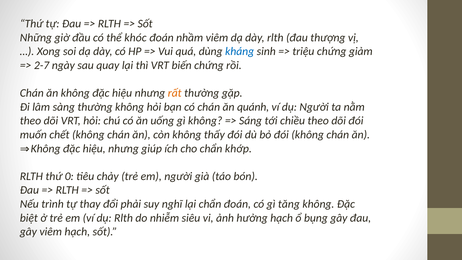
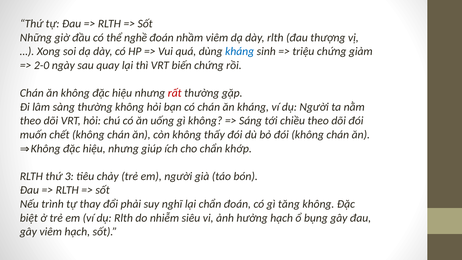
khóc: khóc -> nghề
2-7: 2-7 -> 2-0
rất colour: orange -> red
ăn quánh: quánh -> kháng
0: 0 -> 3
